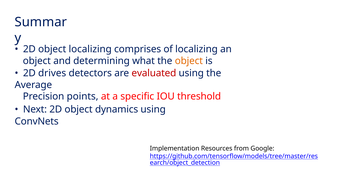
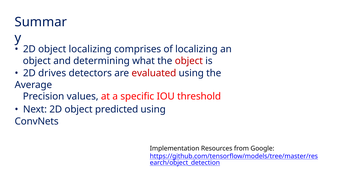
object at (189, 61) colour: orange -> red
points: points -> values
dynamics: dynamics -> predicted
